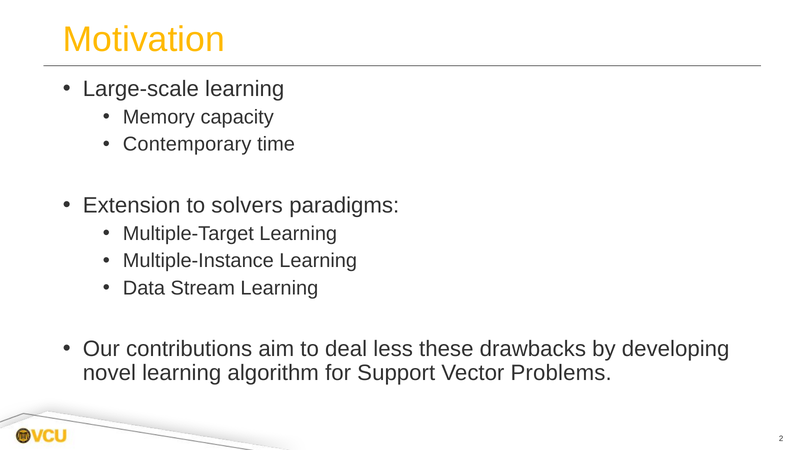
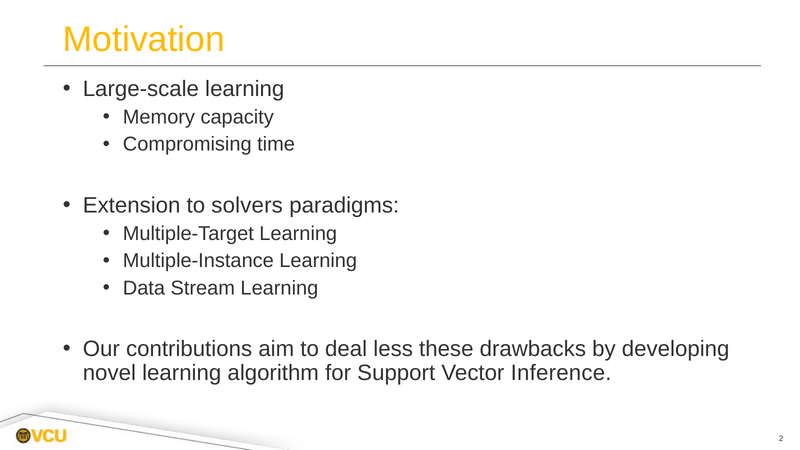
Contemporary: Contemporary -> Compromising
Problems: Problems -> Inference
